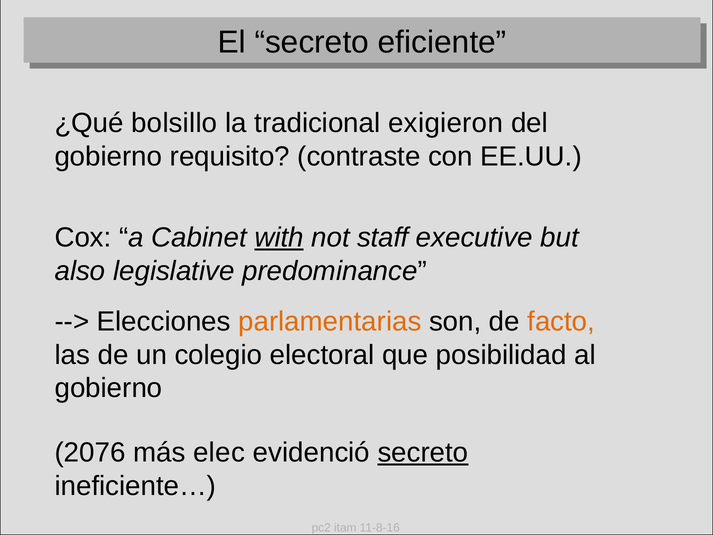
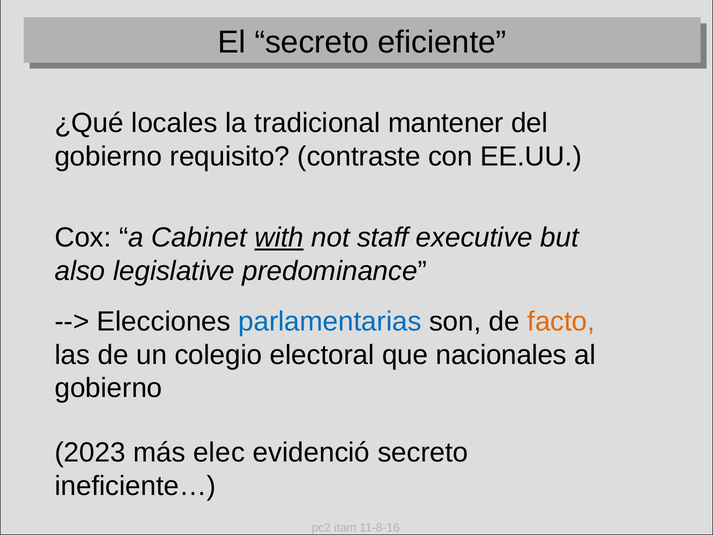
bolsillo: bolsillo -> locales
exigieron: exigieron -> mantener
parlamentarias colour: orange -> blue
posibilidad: posibilidad -> nacionales
2076: 2076 -> 2023
secreto at (423, 452) underline: present -> none
